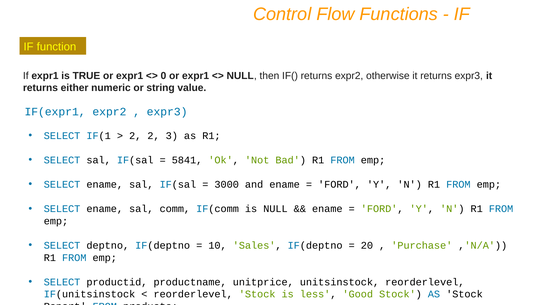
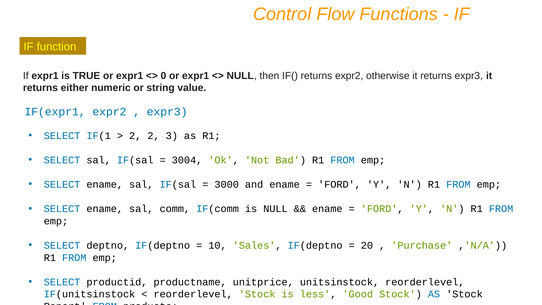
5841: 5841 -> 3004
